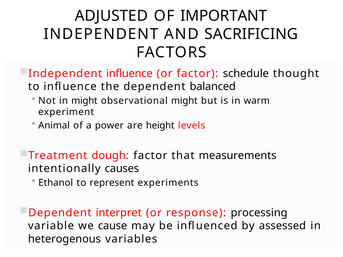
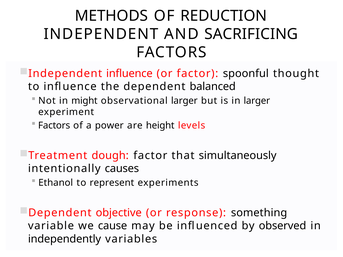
ADJUSTED: ADJUSTED -> METHODS
IMPORTANT: IMPORTANT -> REDUCTION
schedule: schedule -> spoonful
observational might: might -> larger
in warm: warm -> larger
Animal at (54, 126): Animal -> Factors
measurements: measurements -> simultaneously
interpret: interpret -> objective
processing: processing -> something
assessed: assessed -> observed
heterogenous: heterogenous -> independently
